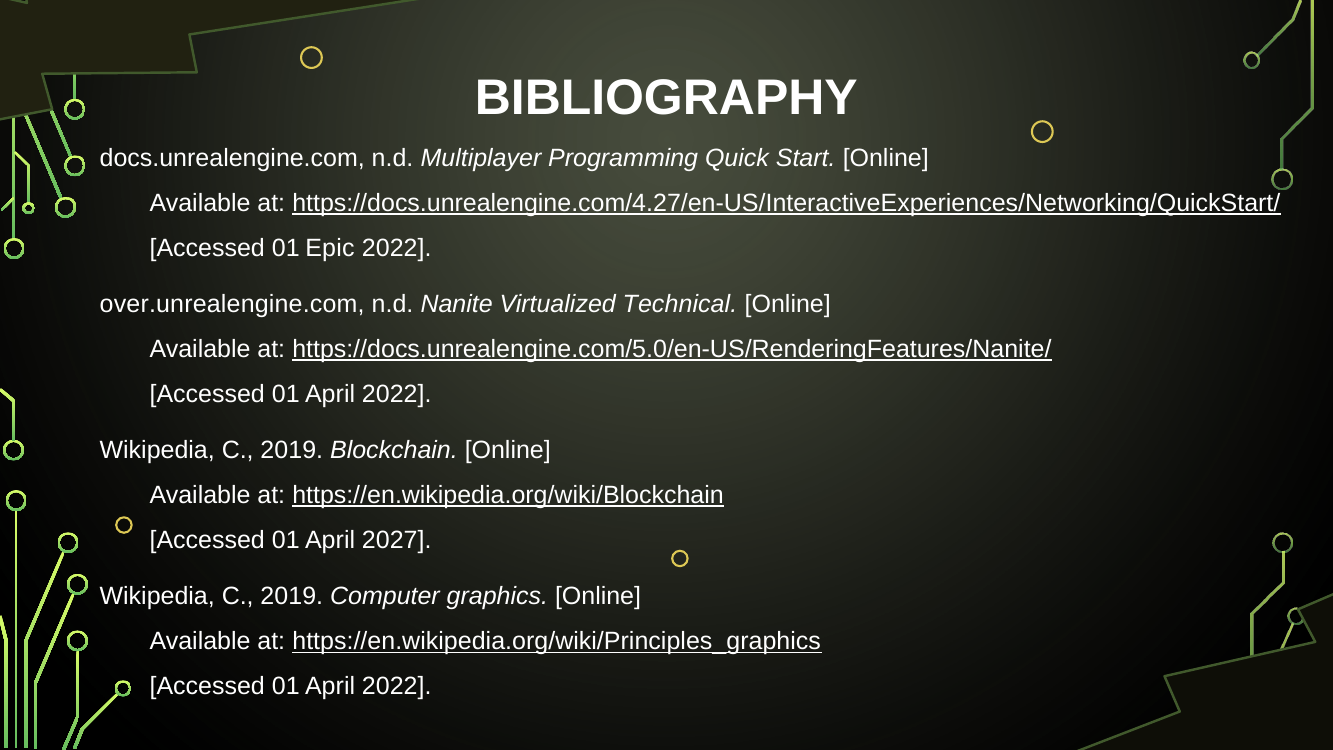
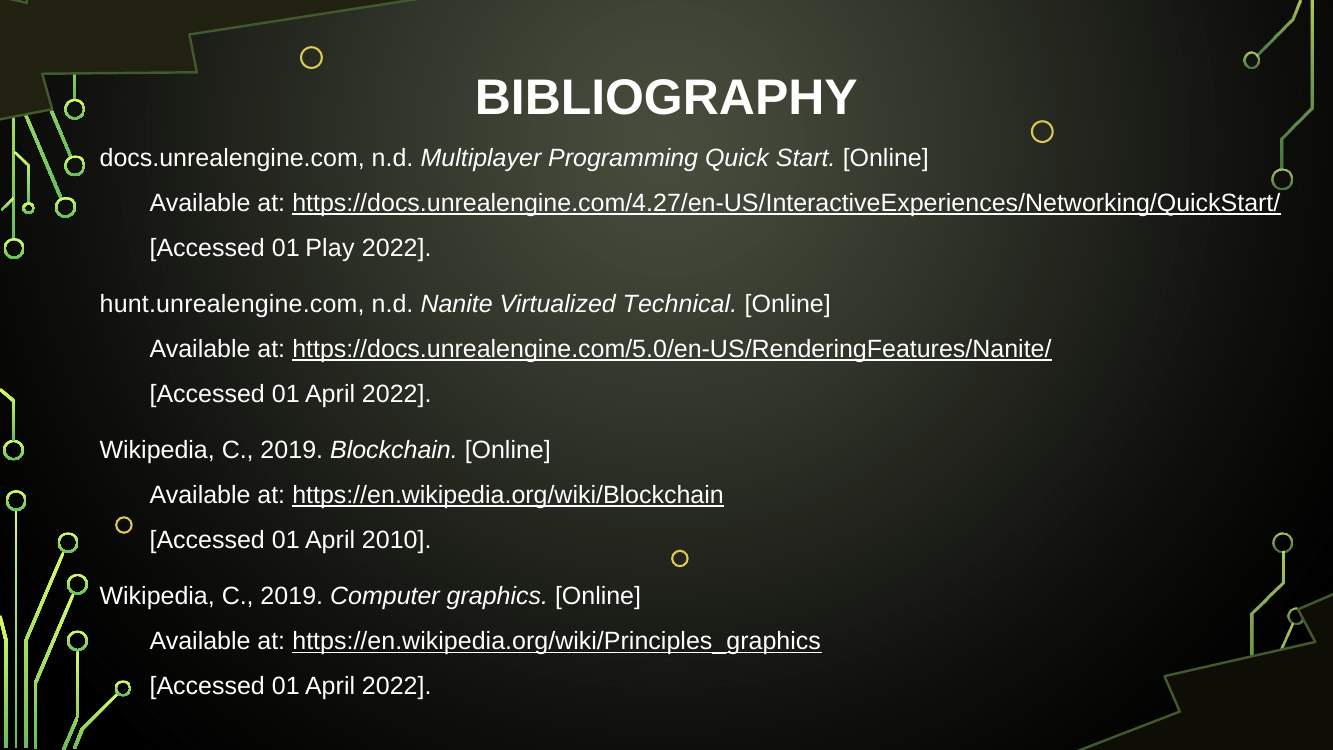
Epic: Epic -> Play
over.unrealengine.com: over.unrealengine.com -> hunt.unrealengine.com
2027: 2027 -> 2010
